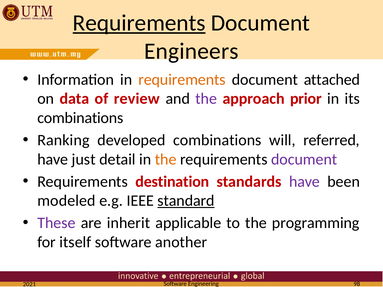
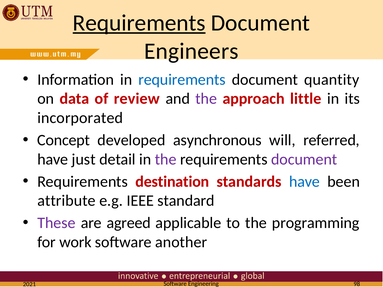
requirements at (182, 80) colour: orange -> blue
attached: attached -> quantity
prior: prior -> little
combinations at (80, 118): combinations -> incorporated
Ranking: Ranking -> Concept
developed combinations: combinations -> asynchronous
the at (166, 159) colour: orange -> purple
have at (305, 182) colour: purple -> blue
modeled: modeled -> attribute
standard underline: present -> none
inherit: inherit -> agreed
itself: itself -> work
